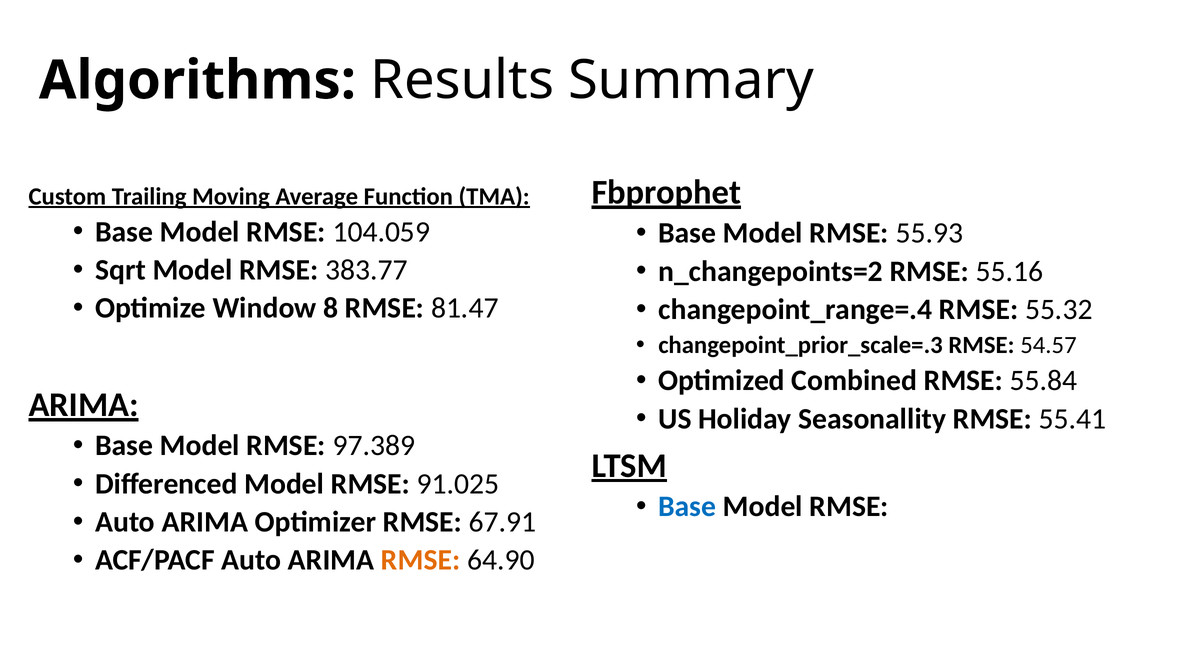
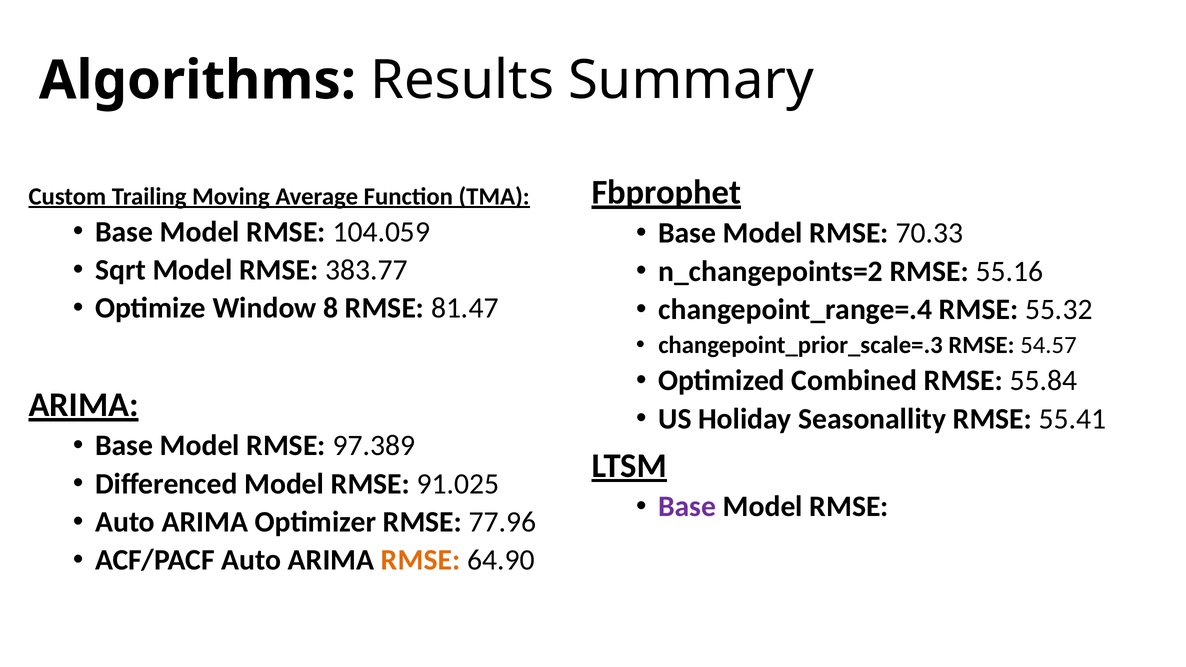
55.93: 55.93 -> 70.33
Base at (687, 507) colour: blue -> purple
67.91: 67.91 -> 77.96
